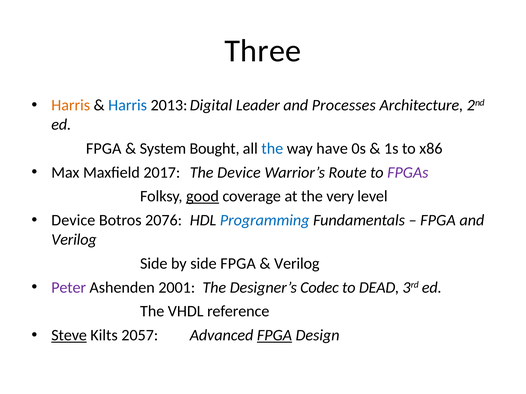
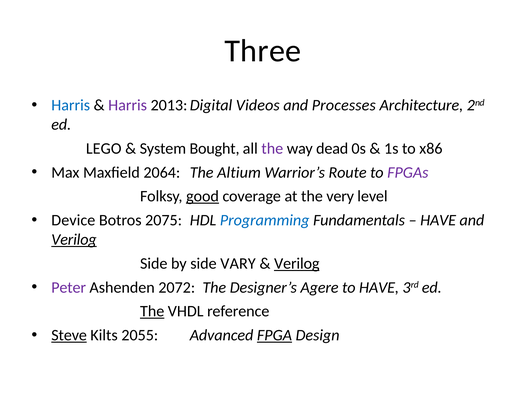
Harris at (71, 105) colour: orange -> blue
Harris at (128, 105) colour: blue -> purple
Leader: Leader -> Videos
FPGA at (104, 149): FPGA -> LEGO
the at (272, 149) colour: blue -> purple
have: have -> dead
2017: 2017 -> 2064
The Device: Device -> Altium
2076: 2076 -> 2075
FPGA at (438, 221): FPGA -> HAVE
Verilog at (74, 240) underline: none -> present
side FPGA: FPGA -> VARY
Verilog at (297, 264) underline: none -> present
2001: 2001 -> 2072
Codec: Codec -> Agere
to DEAD: DEAD -> HAVE
The at (152, 312) underline: none -> present
2057: 2057 -> 2055
